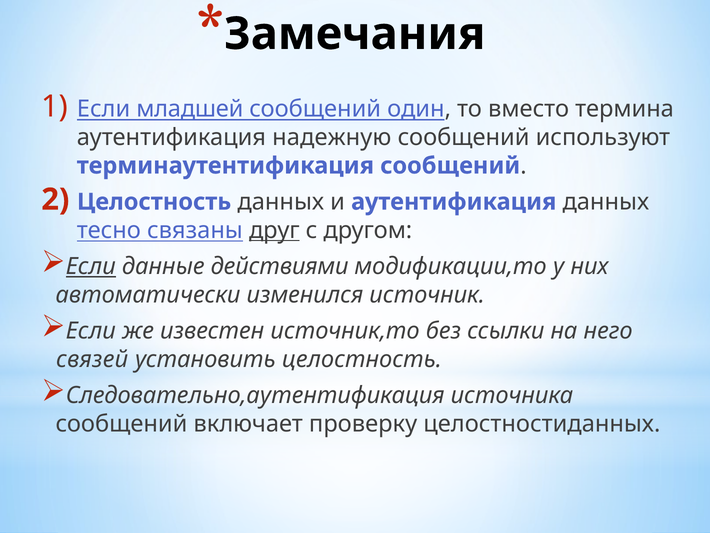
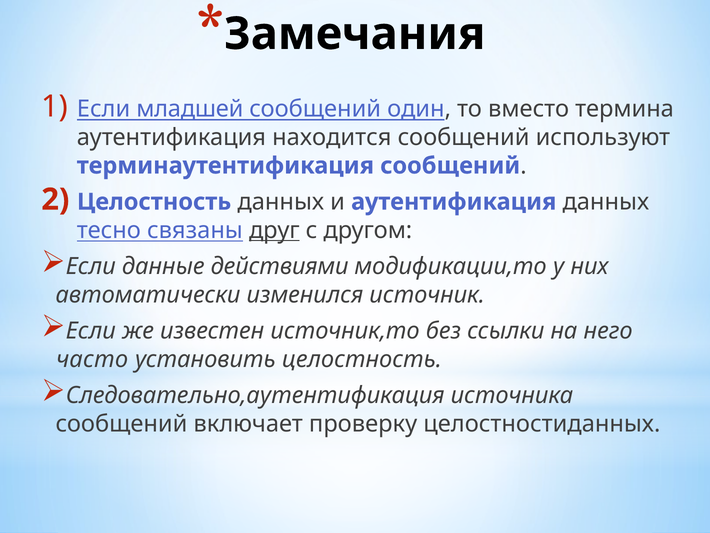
надежную: надежную -> находится
Если at (91, 266) underline: present -> none
связей: связей -> часто
